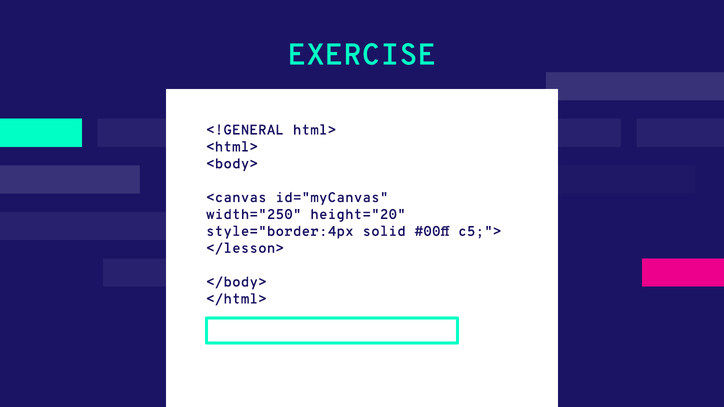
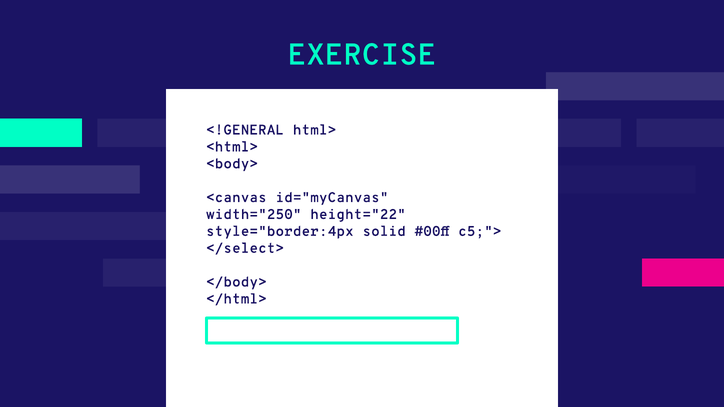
height="20: height="20 -> height="22
</lesson>: </lesson> -> </select>
